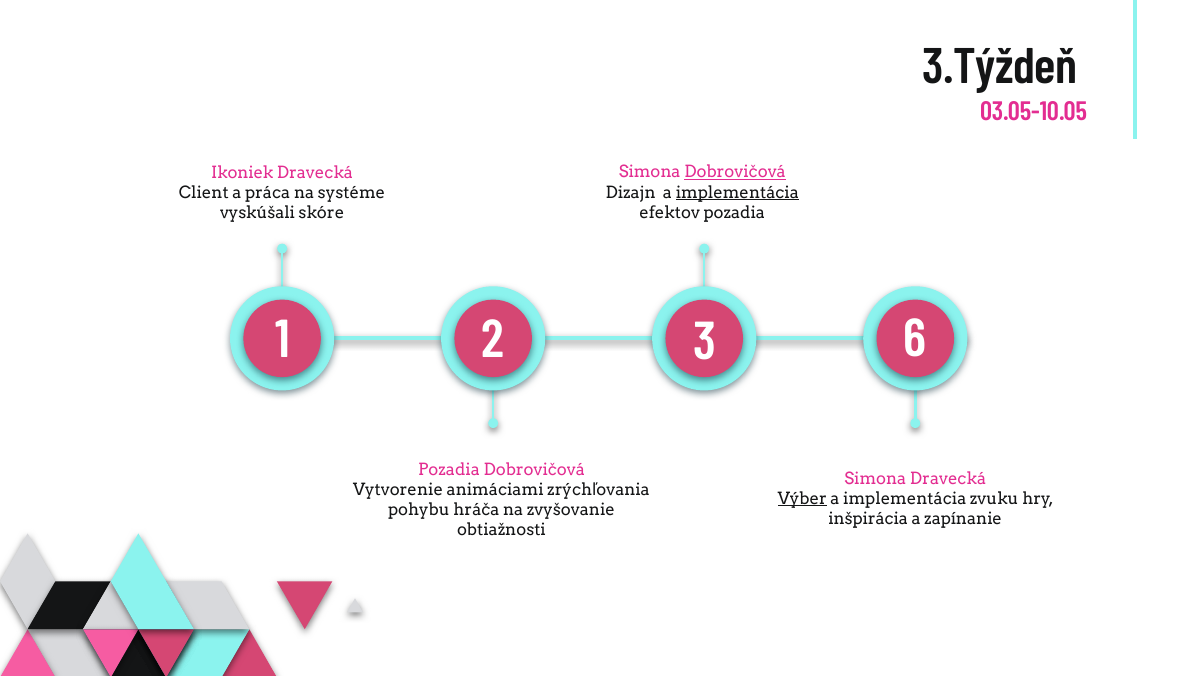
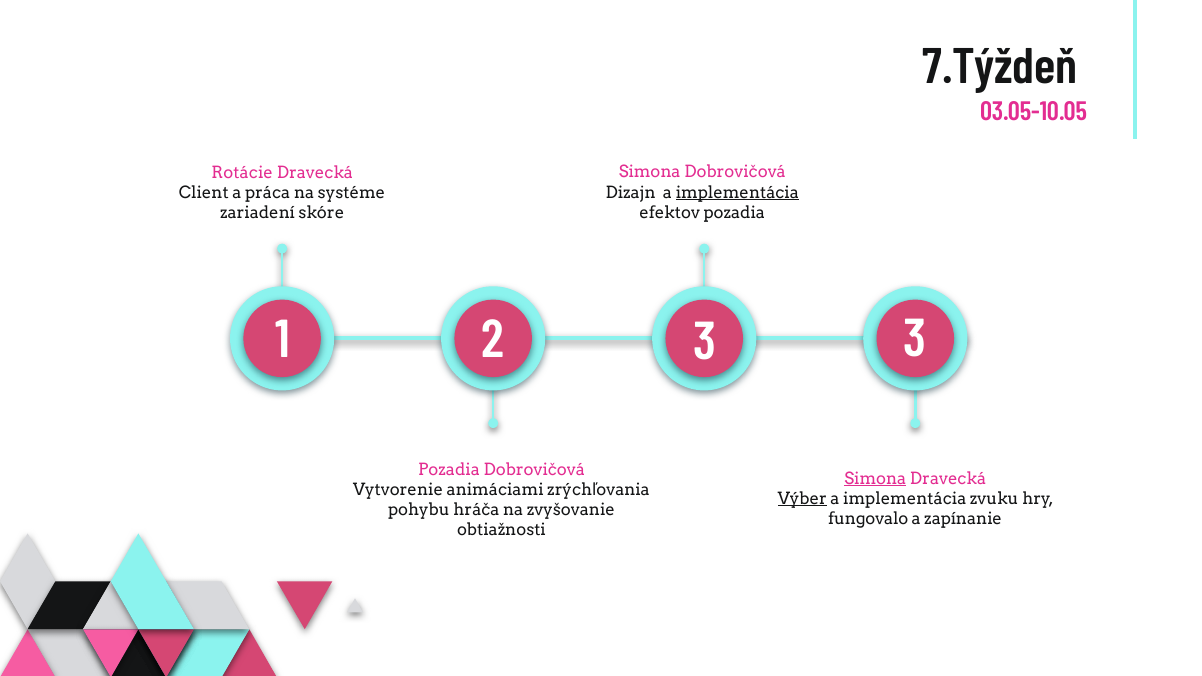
3.Týždeň: 3.Týždeň -> 7.Týždeň
Dobrovičová at (735, 172) underline: present -> none
Ikoniek: Ikoniek -> Rotácie
vyskúšali: vyskúšali -> zariadení
1 6: 6 -> 3
Simona at (875, 479) underline: none -> present
inšpirácia: inšpirácia -> fungovalo
